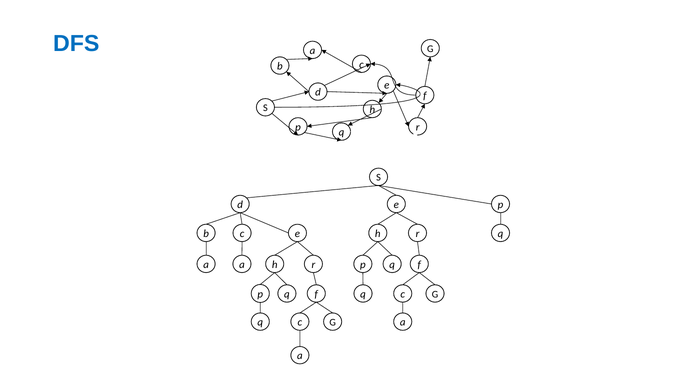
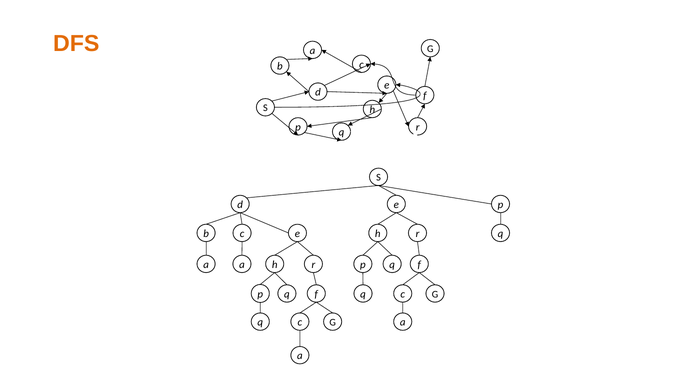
DFS colour: blue -> orange
